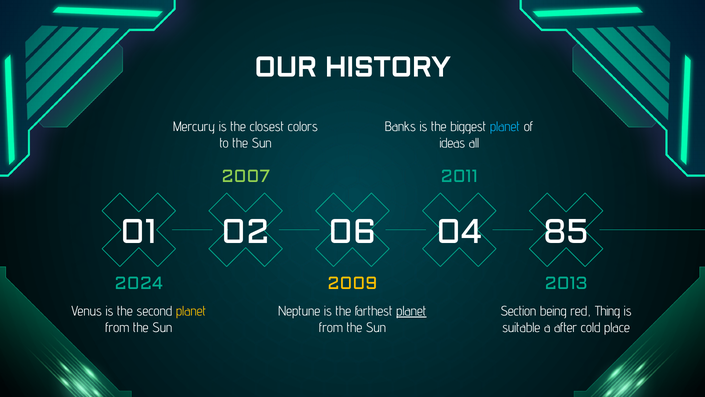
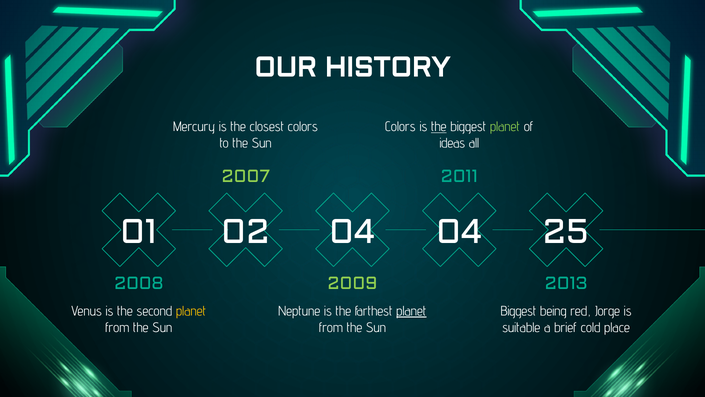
Banks at (400, 127): Banks -> Colors
the at (439, 127) underline: none -> present
planet at (505, 127) colour: light blue -> light green
02 06: 06 -> 04
85: 85 -> 25
2024: 2024 -> 2008
2009 colour: yellow -> light green
Section at (518, 311): Section -> Biggest
Thing: Thing -> Jorge
after: after -> brief
